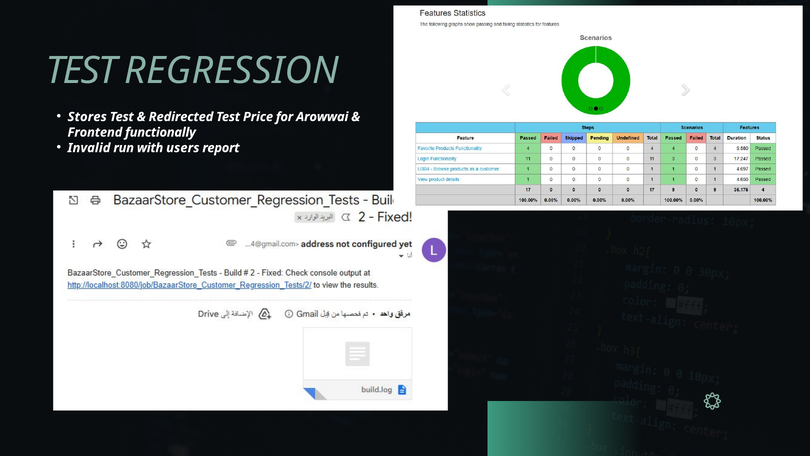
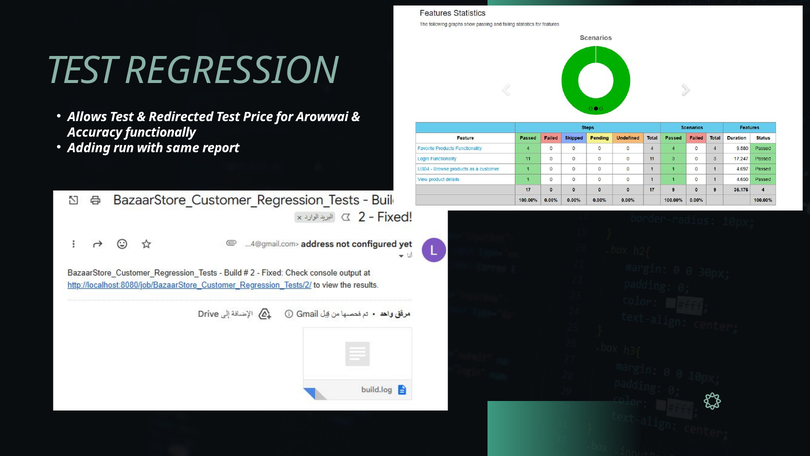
Stores: Stores -> Allows
Frontend: Frontend -> Accuracy
Invalid: Invalid -> Adding
users: users -> same
